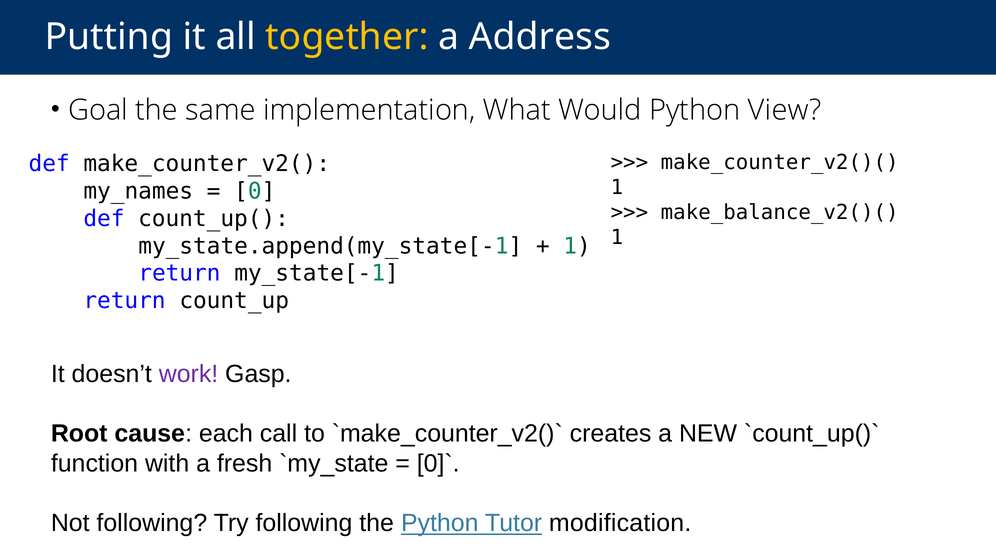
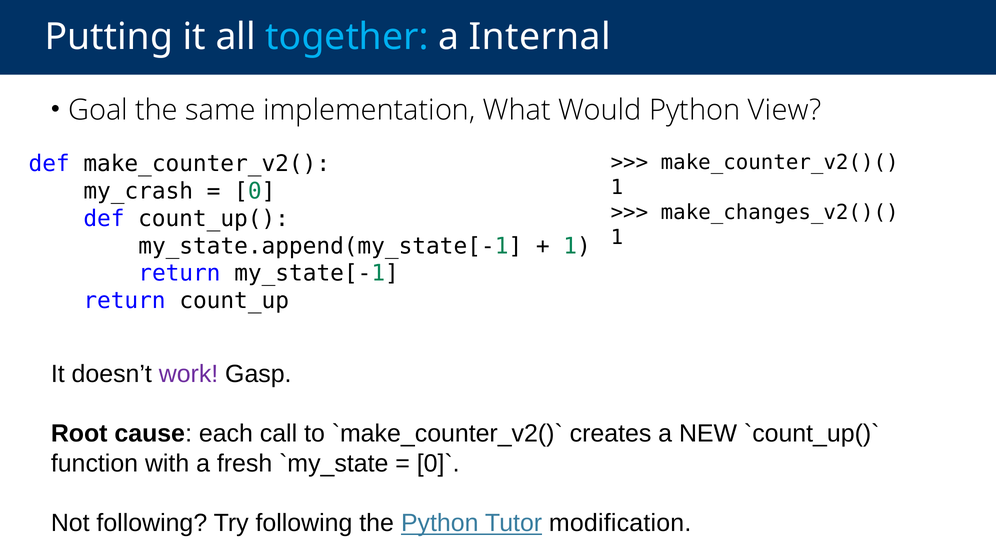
together colour: yellow -> light blue
Address: Address -> Internal
my_names: my_names -> my_crash
make_balance_v2()(: make_balance_v2()( -> make_changes_v2()(
